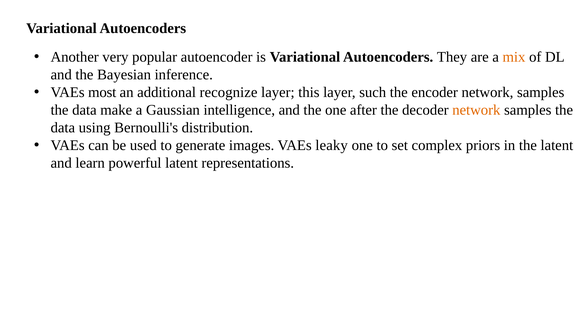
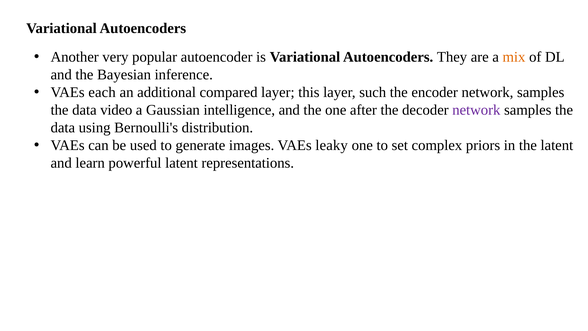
most: most -> each
recognize: recognize -> compared
make: make -> video
network at (476, 110) colour: orange -> purple
